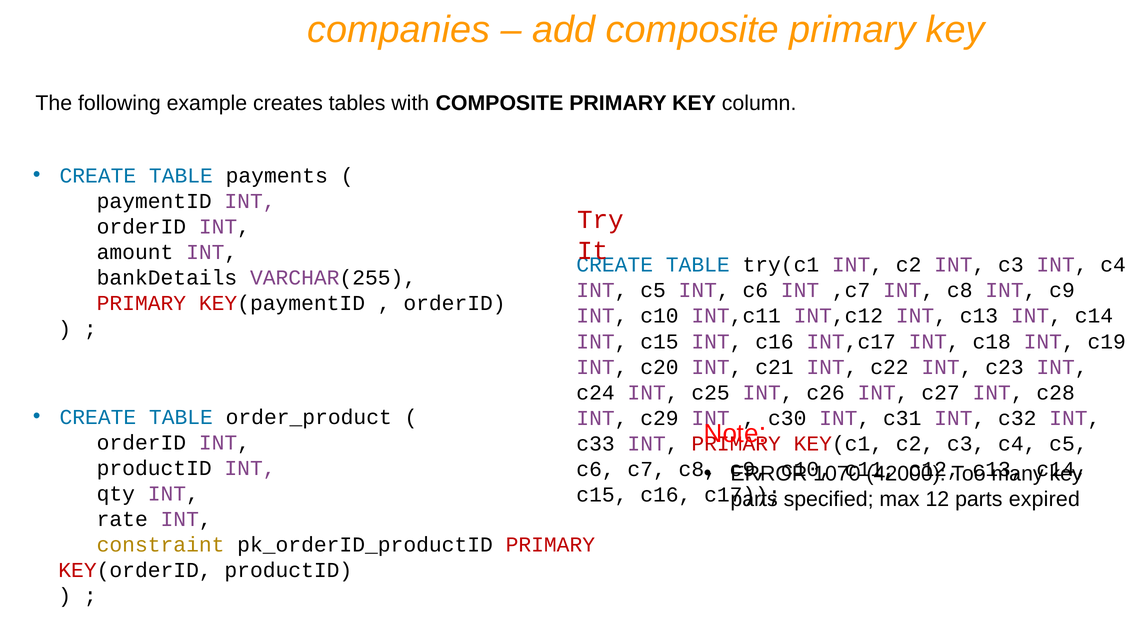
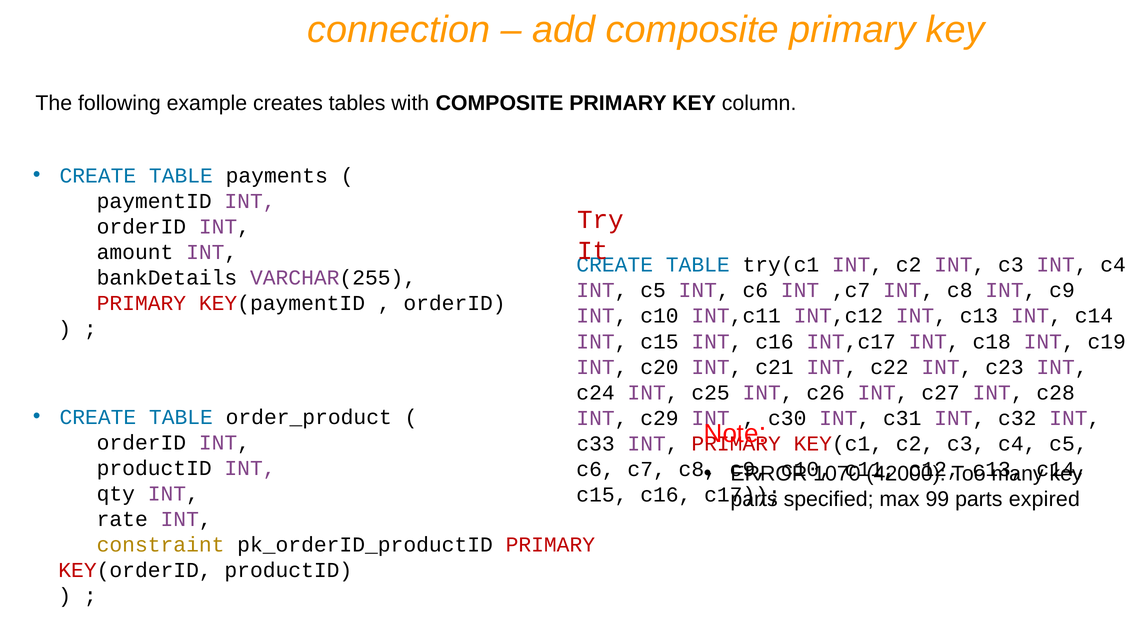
companies: companies -> connection
12: 12 -> 99
